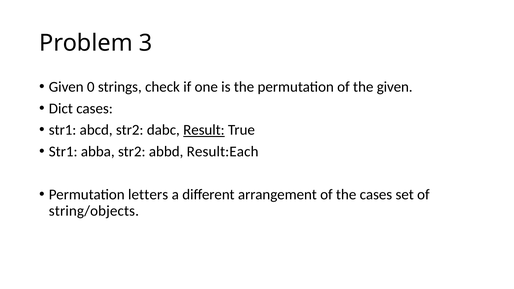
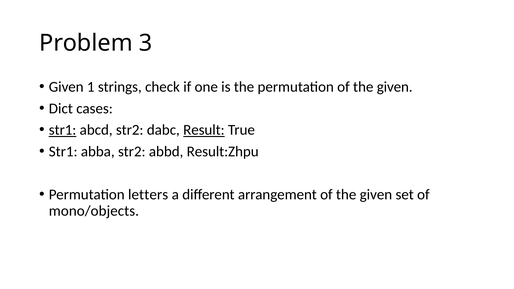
0: 0 -> 1
str1 at (63, 130) underline: none -> present
Result:Each: Result:Each -> Result:Zhpu
arrangement of the cases: cases -> given
string/objects: string/objects -> mono/objects
